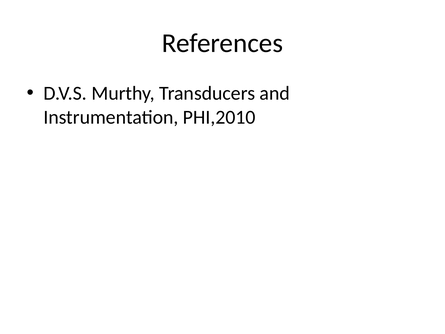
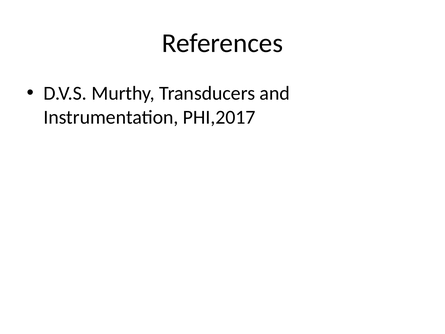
PHI,2010: PHI,2010 -> PHI,2017
